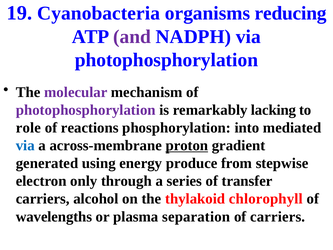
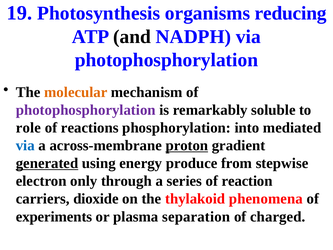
Cyanobacteria: Cyanobacteria -> Photosynthesis
and colour: purple -> black
molecular colour: purple -> orange
lacking: lacking -> soluble
generated underline: none -> present
transfer: transfer -> reaction
alcohol: alcohol -> dioxide
chlorophyll: chlorophyll -> phenomena
wavelengths: wavelengths -> experiments
of carriers: carriers -> charged
